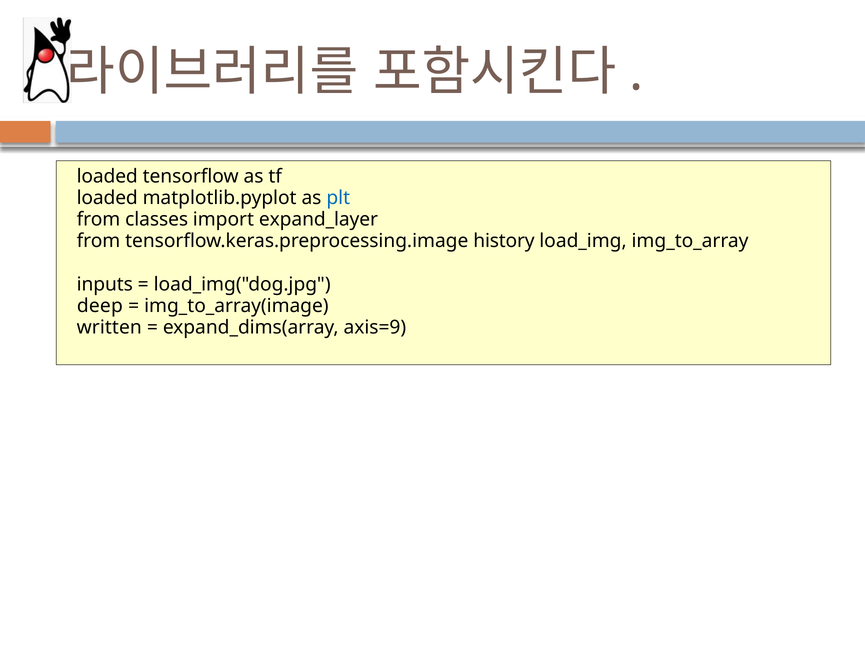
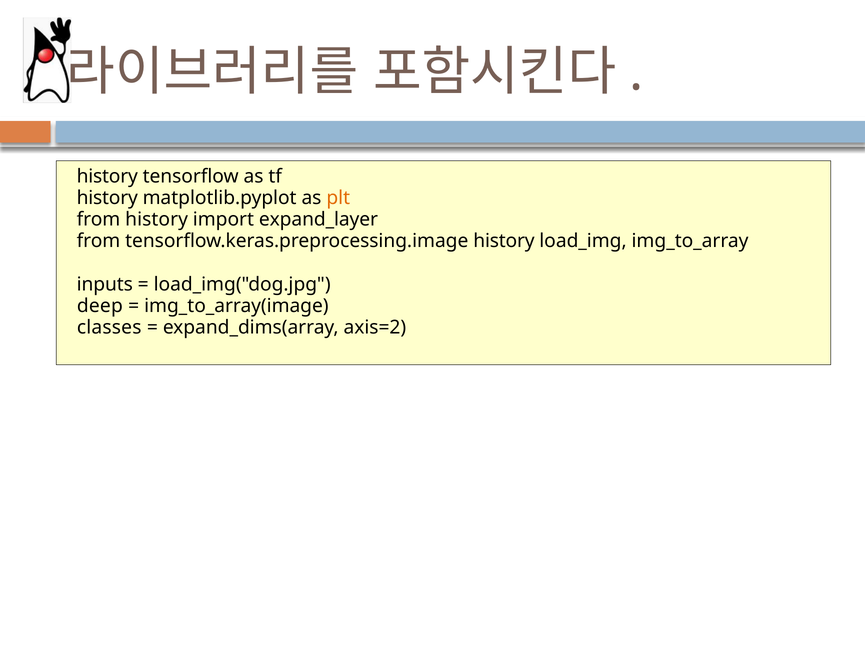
loaded at (107, 177): loaded -> history
loaded at (107, 198): loaded -> history
plt colour: blue -> orange
from classes: classes -> history
written: written -> classes
axis=9: axis=9 -> axis=2
